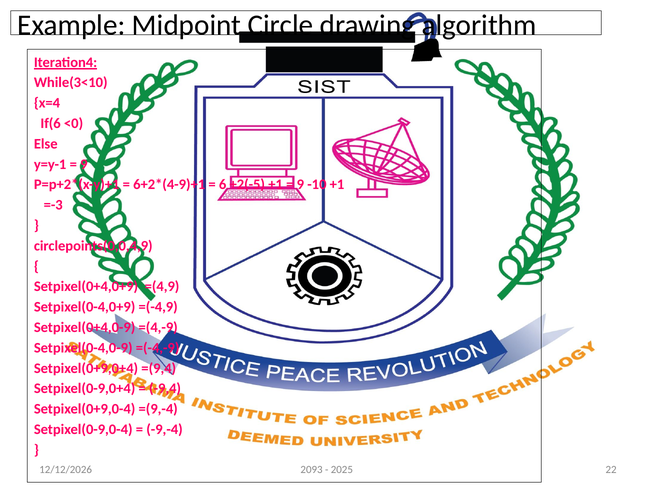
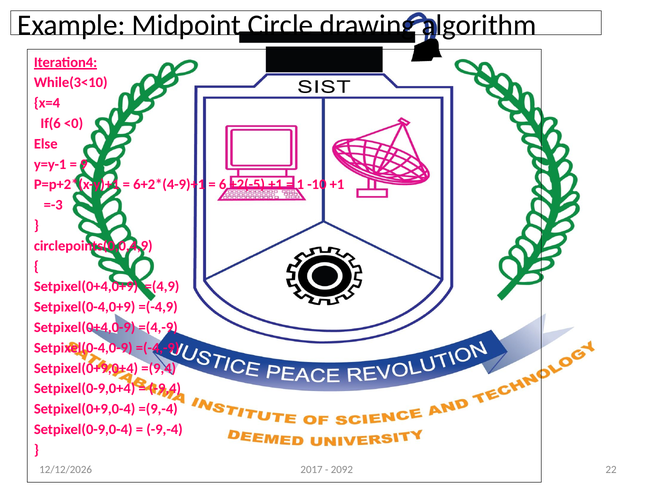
9 at (300, 185): 9 -> 1
2093: 2093 -> 2017
2025: 2025 -> 2092
